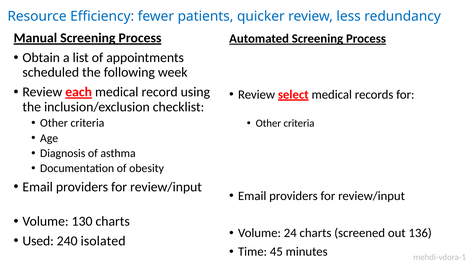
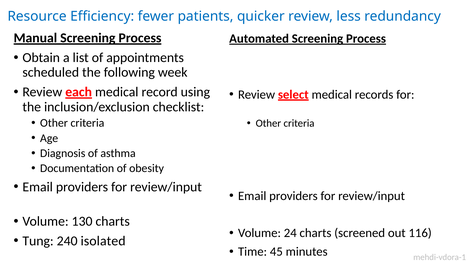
136: 136 -> 116
Used: Used -> Tung
